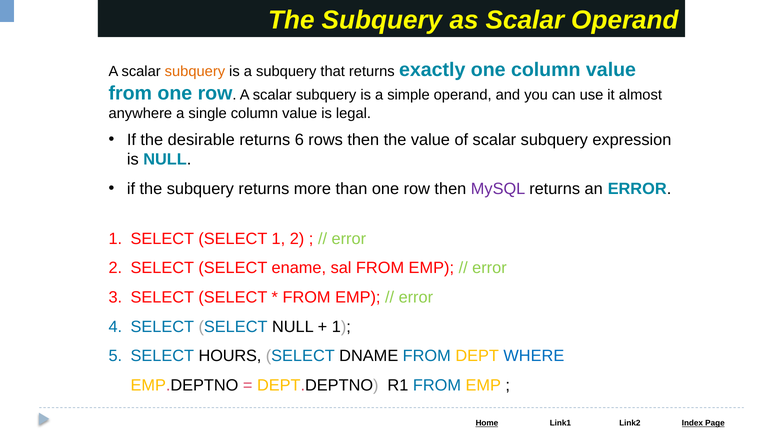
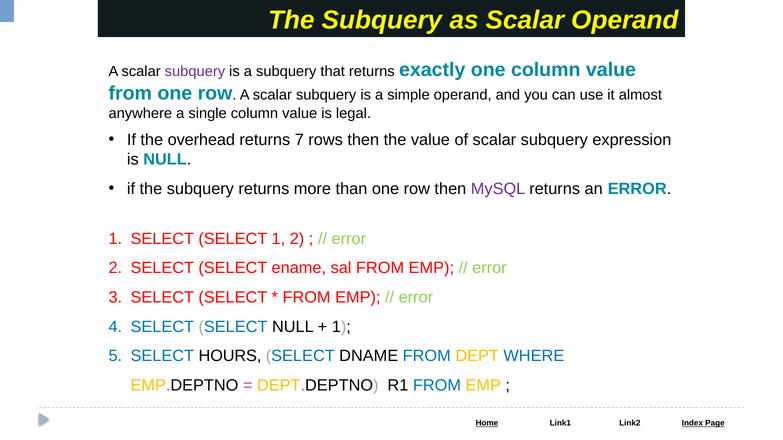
subquery at (195, 71) colour: orange -> purple
desirable: desirable -> overhead
6: 6 -> 7
